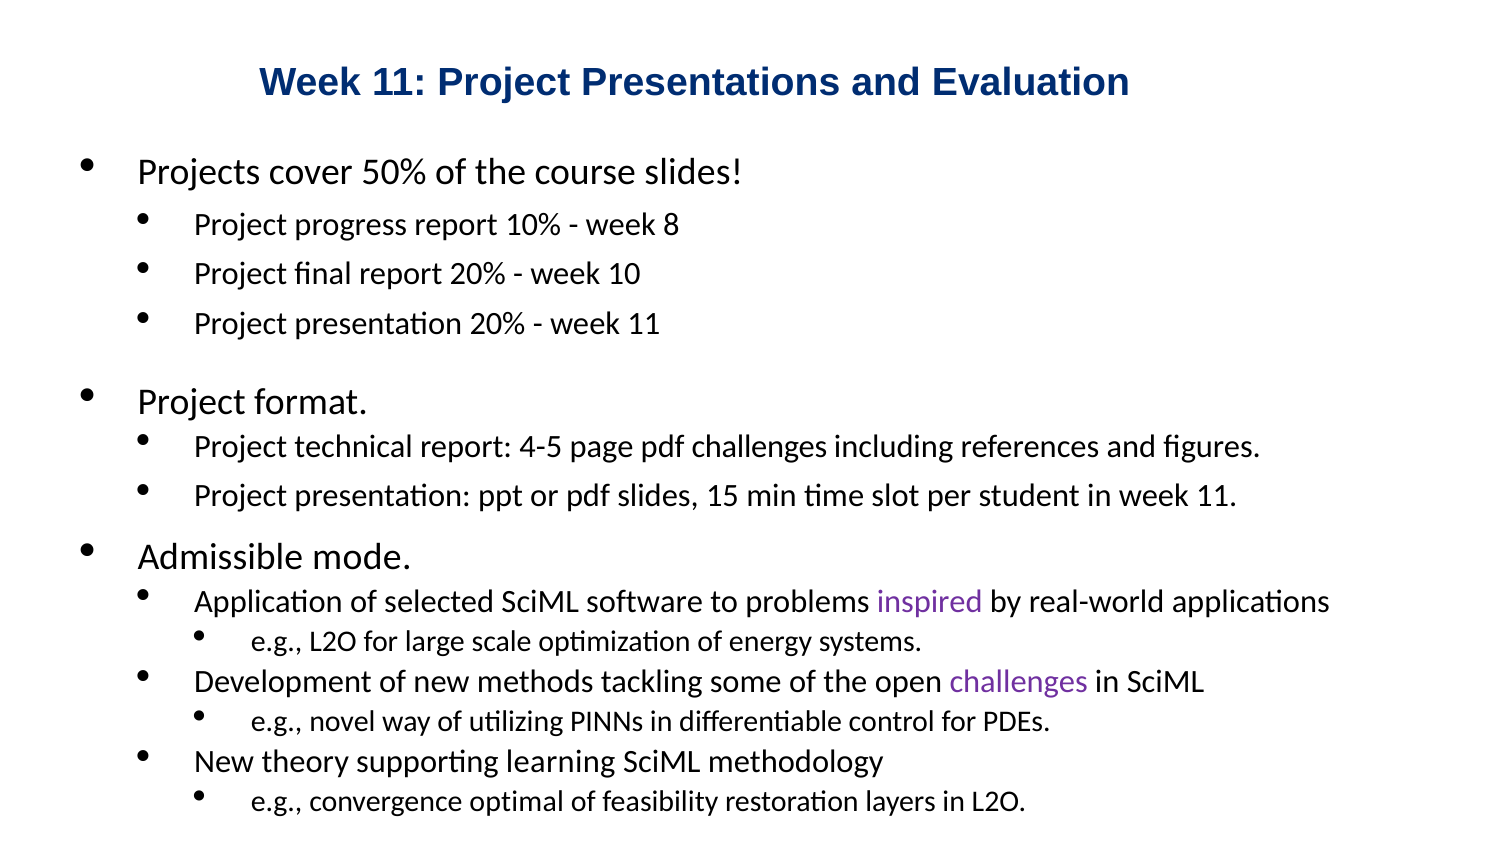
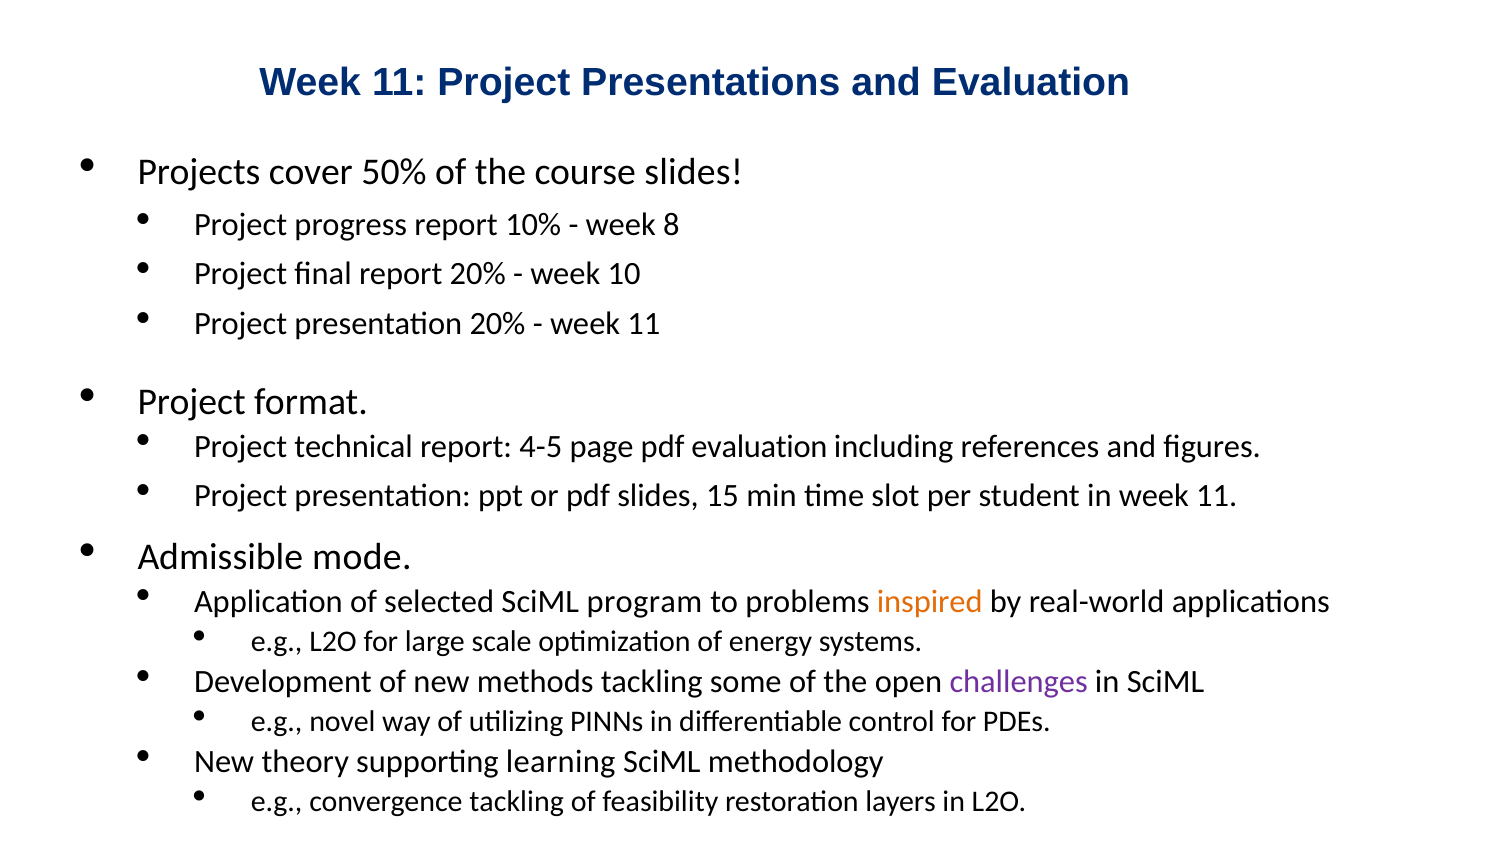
pdf challenges: challenges -> evaluation
software: software -> program
inspired colour: purple -> orange
convergence optimal: optimal -> tackling
